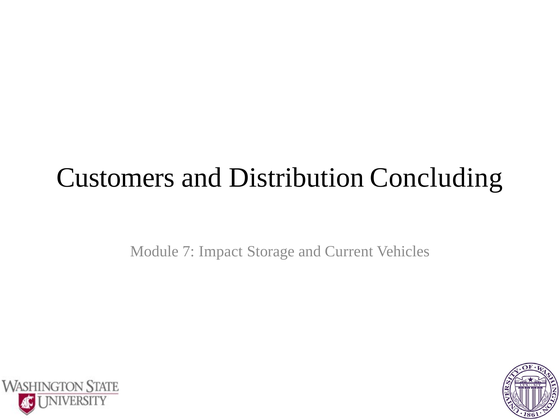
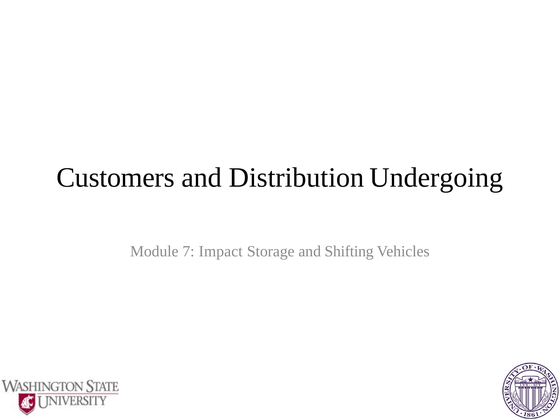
Concluding: Concluding -> Undergoing
Current: Current -> Shifting
